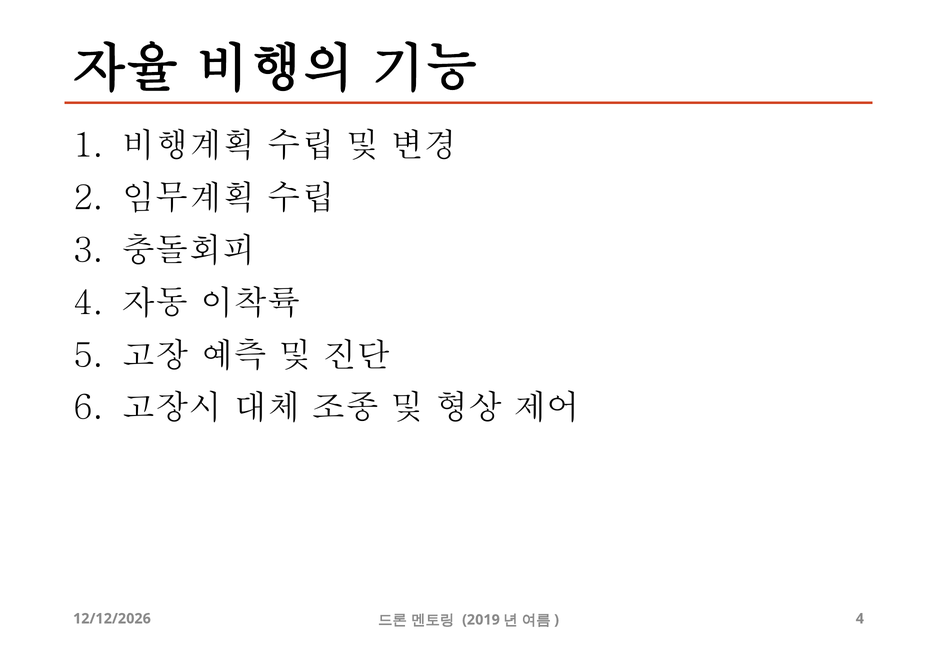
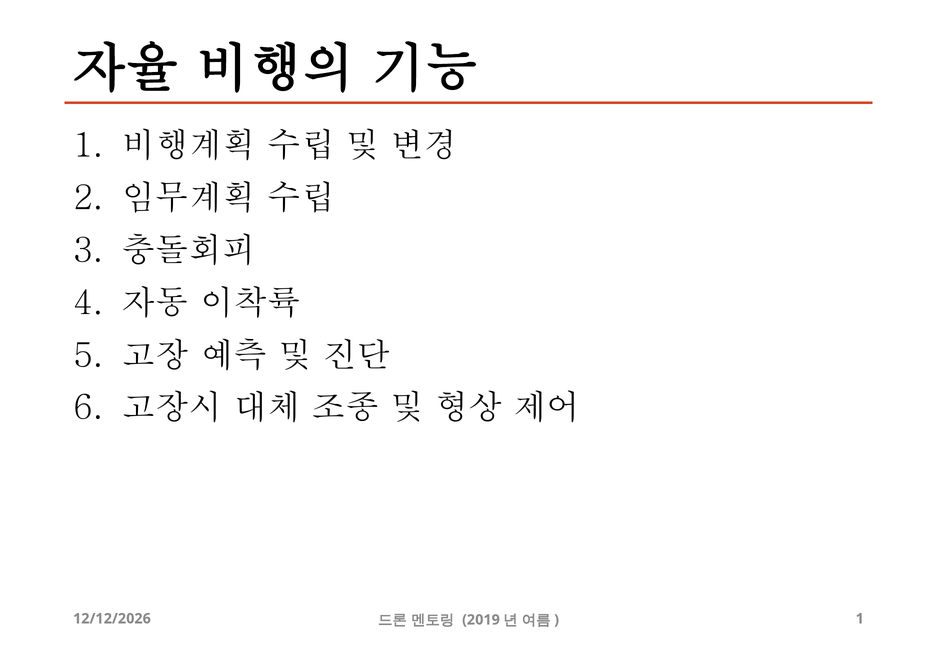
4 at (860, 618): 4 -> 1
